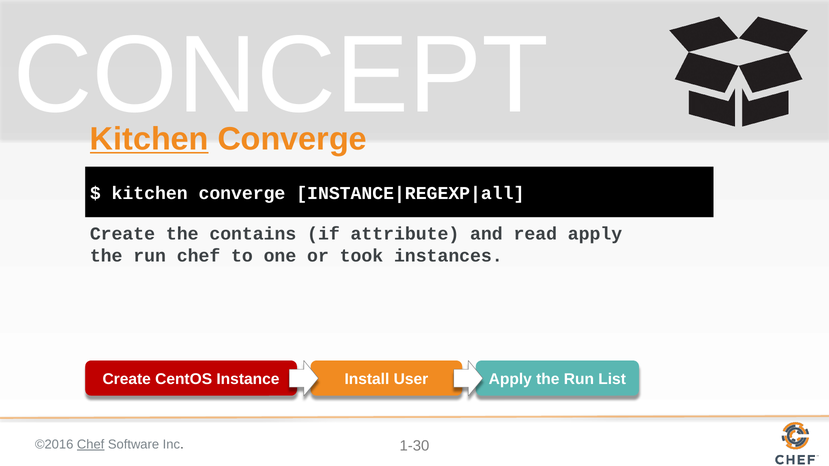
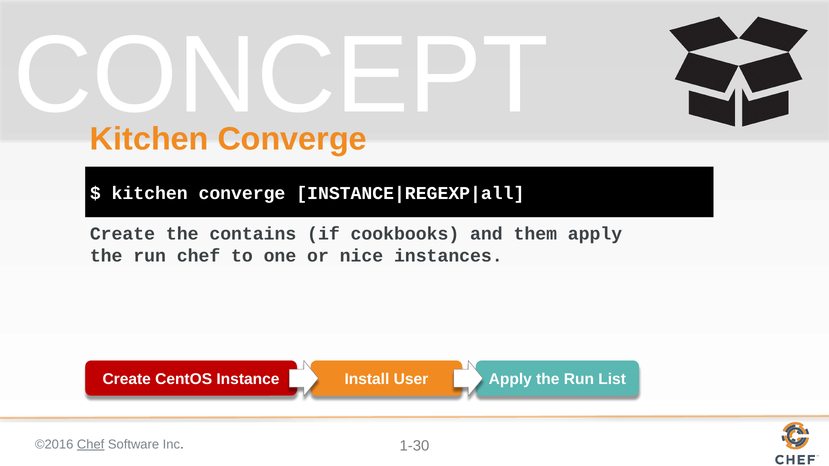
Kitchen at (149, 139) underline: present -> none
attribute: attribute -> cookbooks
read: read -> them
took: took -> nice
